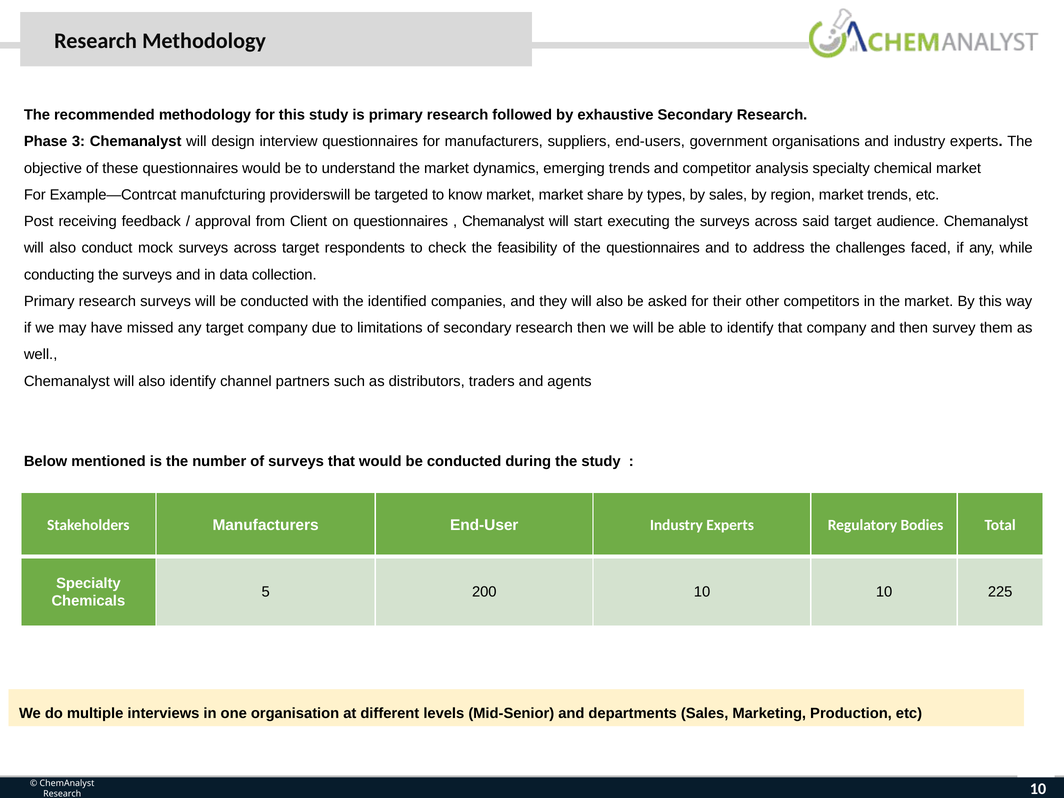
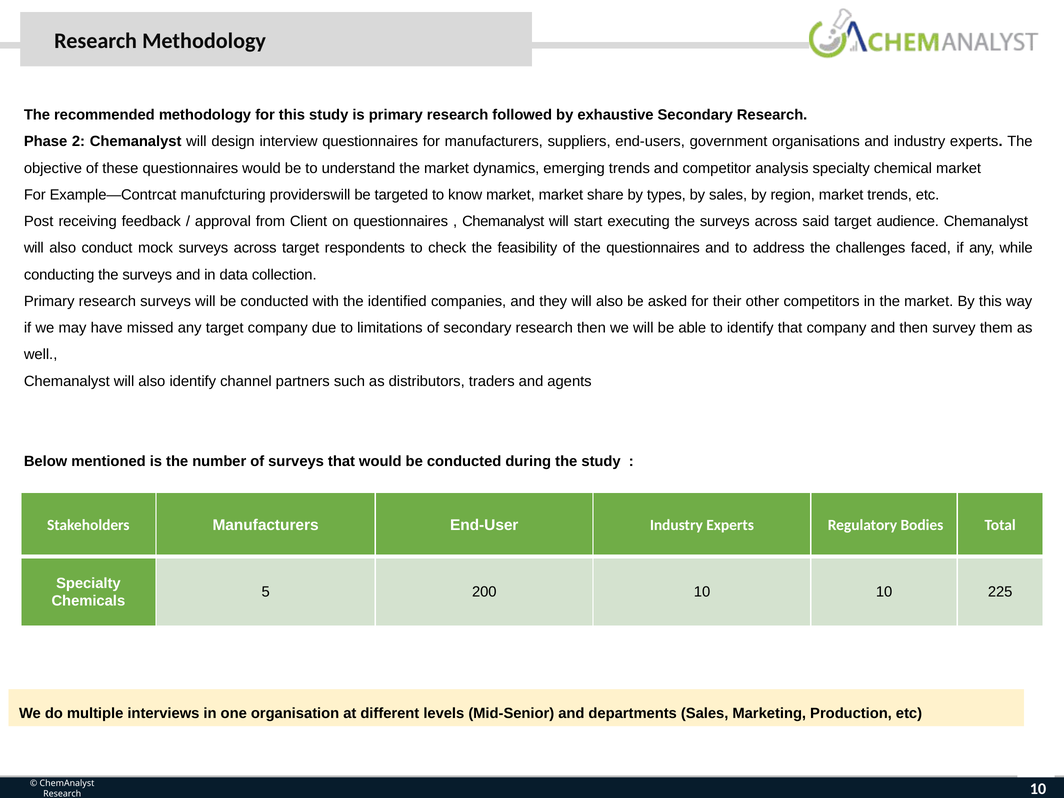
3: 3 -> 2
